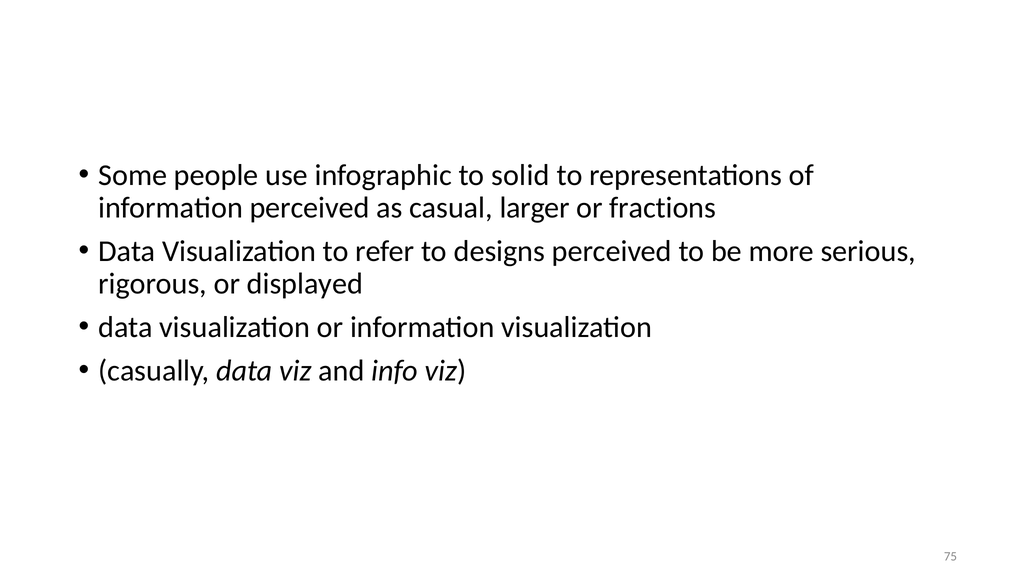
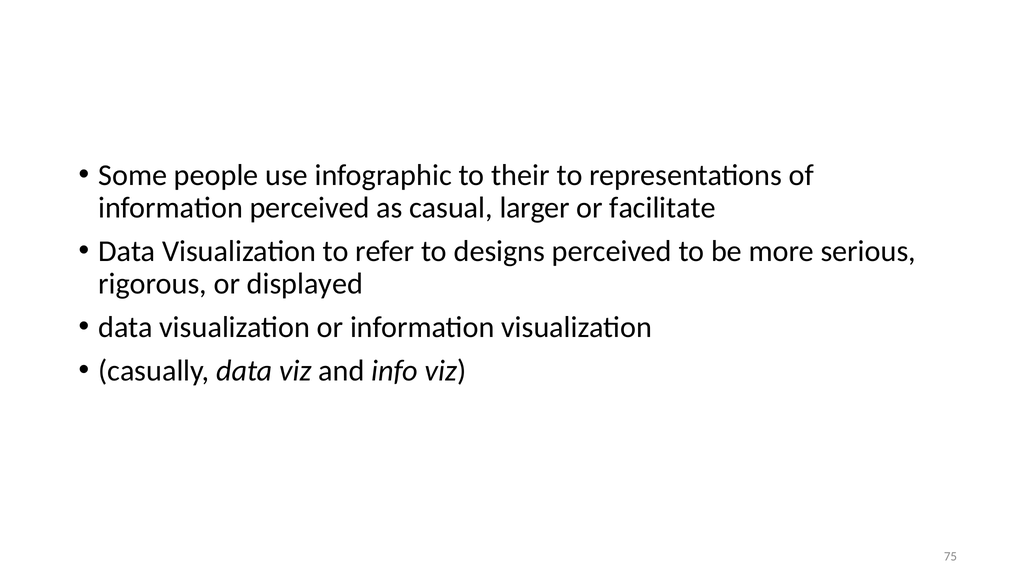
solid: solid -> their
fractions: fractions -> facilitate
